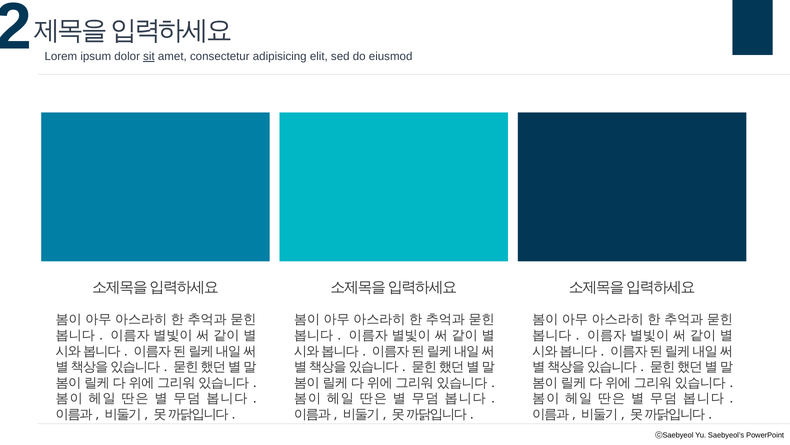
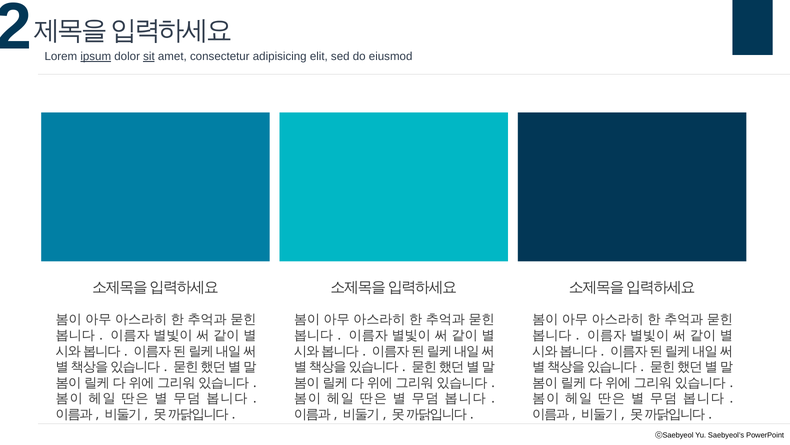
ipsum underline: none -> present
